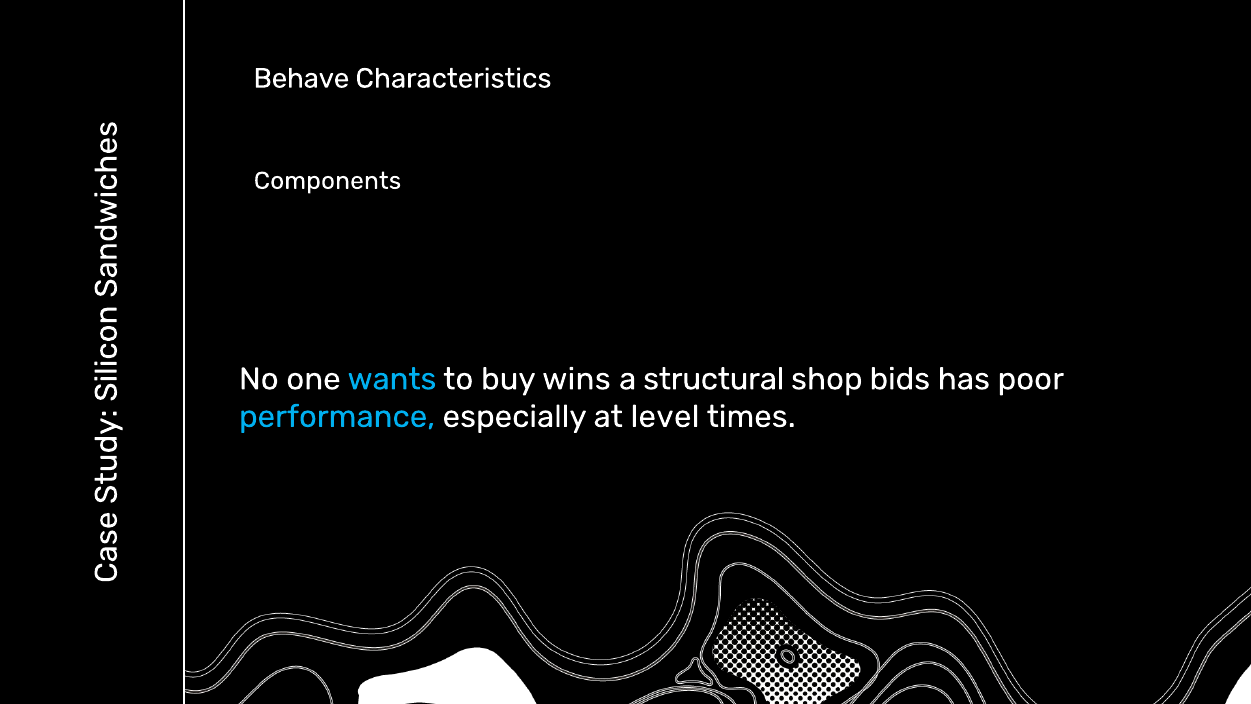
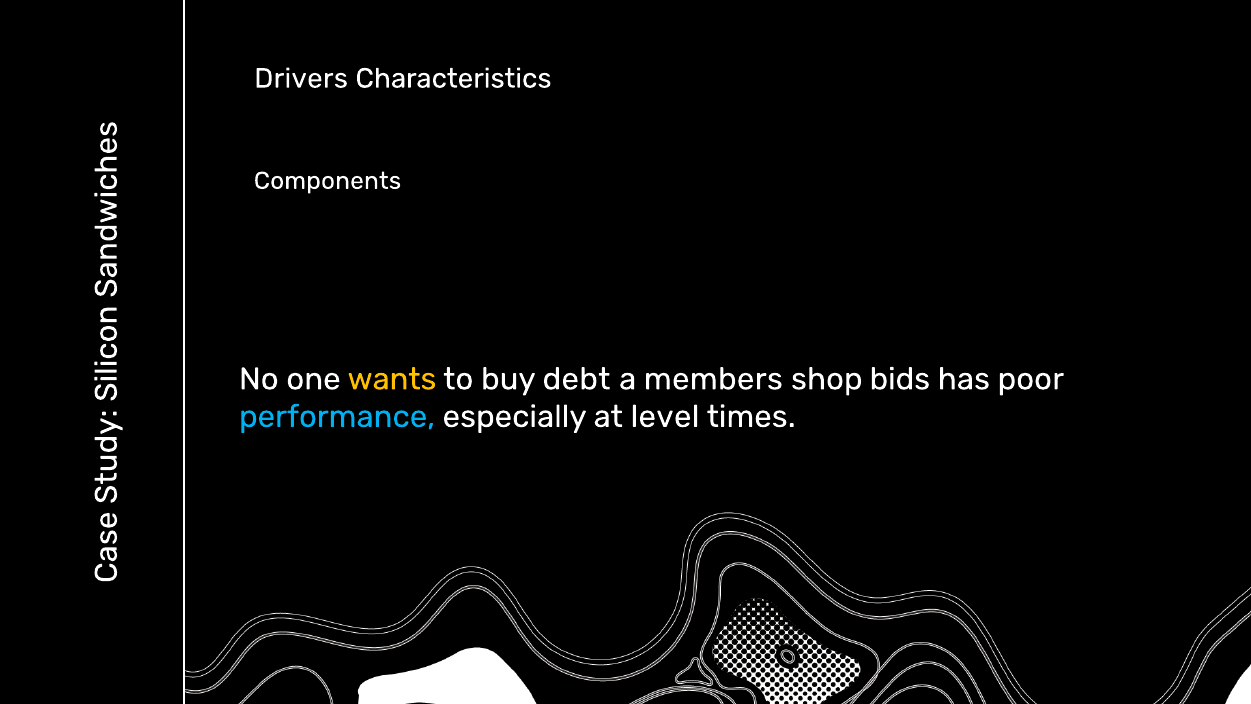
Behave: Behave -> Drivers
wants colour: light blue -> yellow
wins: wins -> debt
structural: structural -> members
